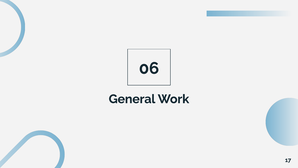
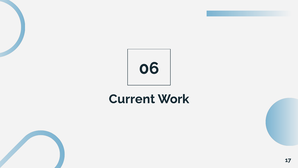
General: General -> Current
